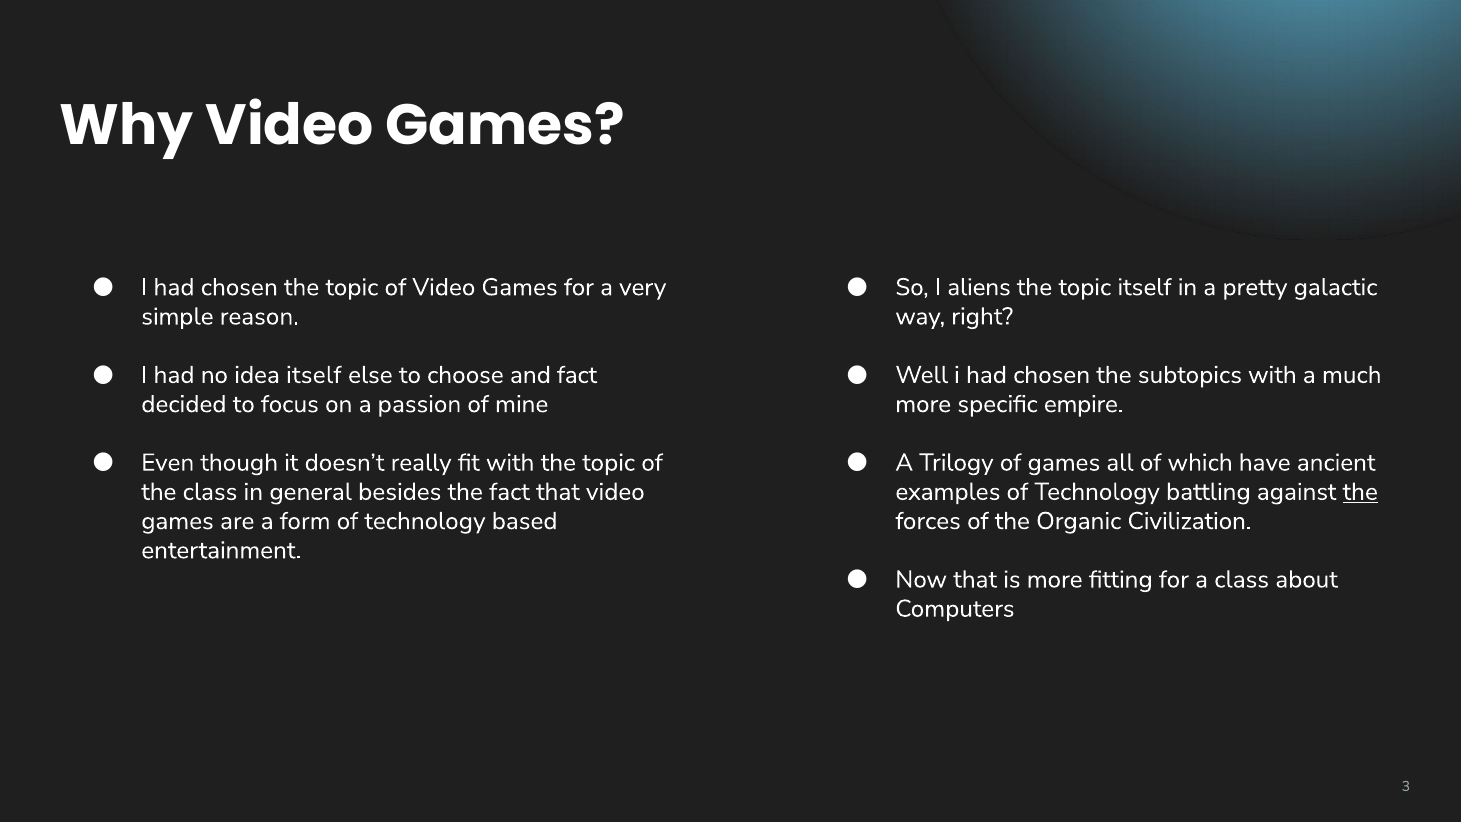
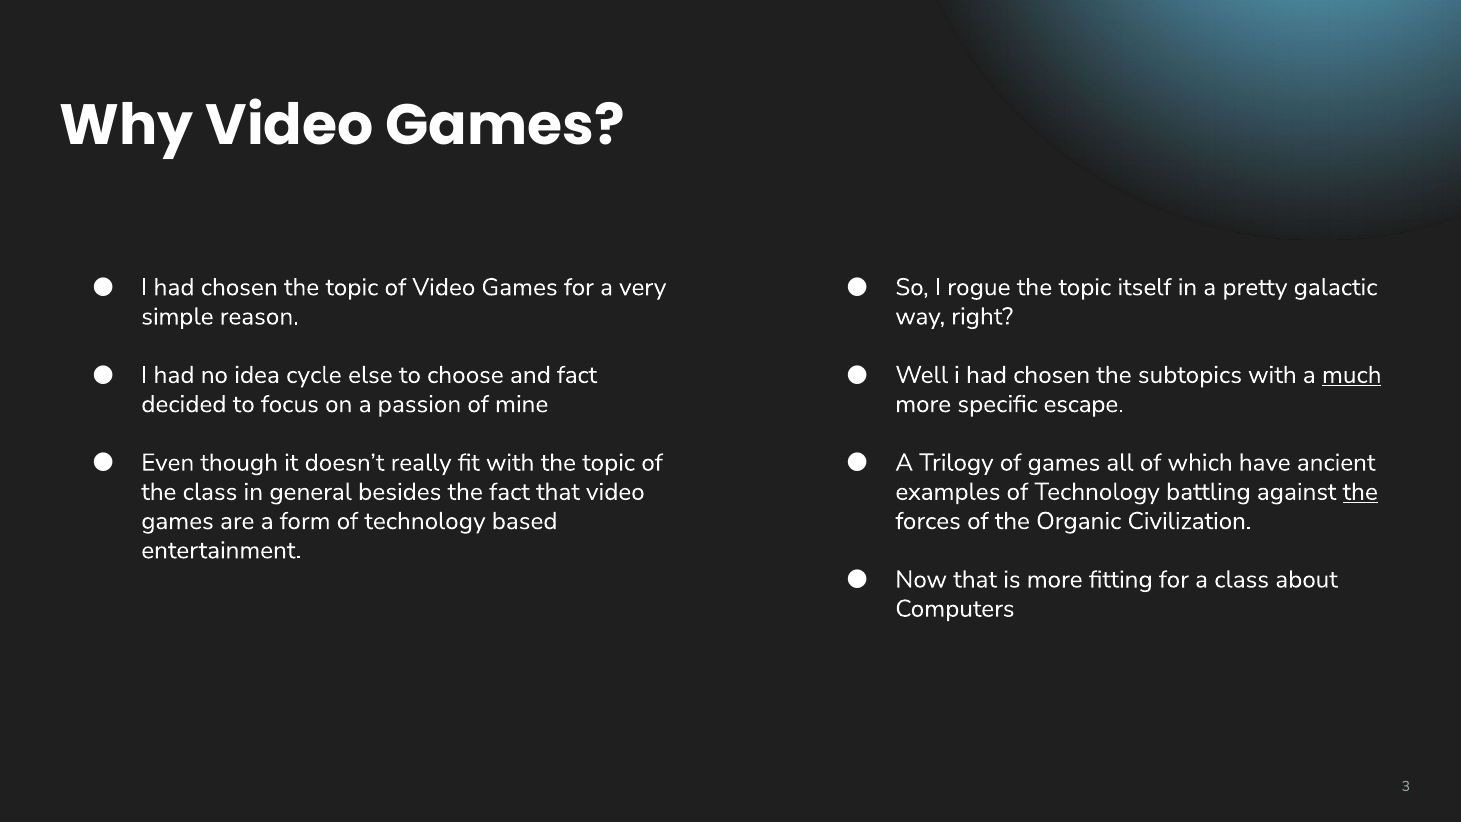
aliens: aliens -> rogue
much underline: none -> present
idea itself: itself -> cycle
empire: empire -> escape
